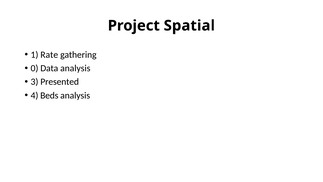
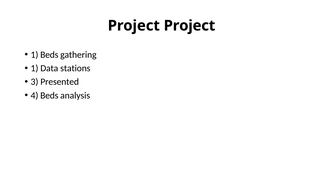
Project Spatial: Spatial -> Project
1 Rate: Rate -> Beds
0 at (34, 68): 0 -> 1
Data analysis: analysis -> stations
